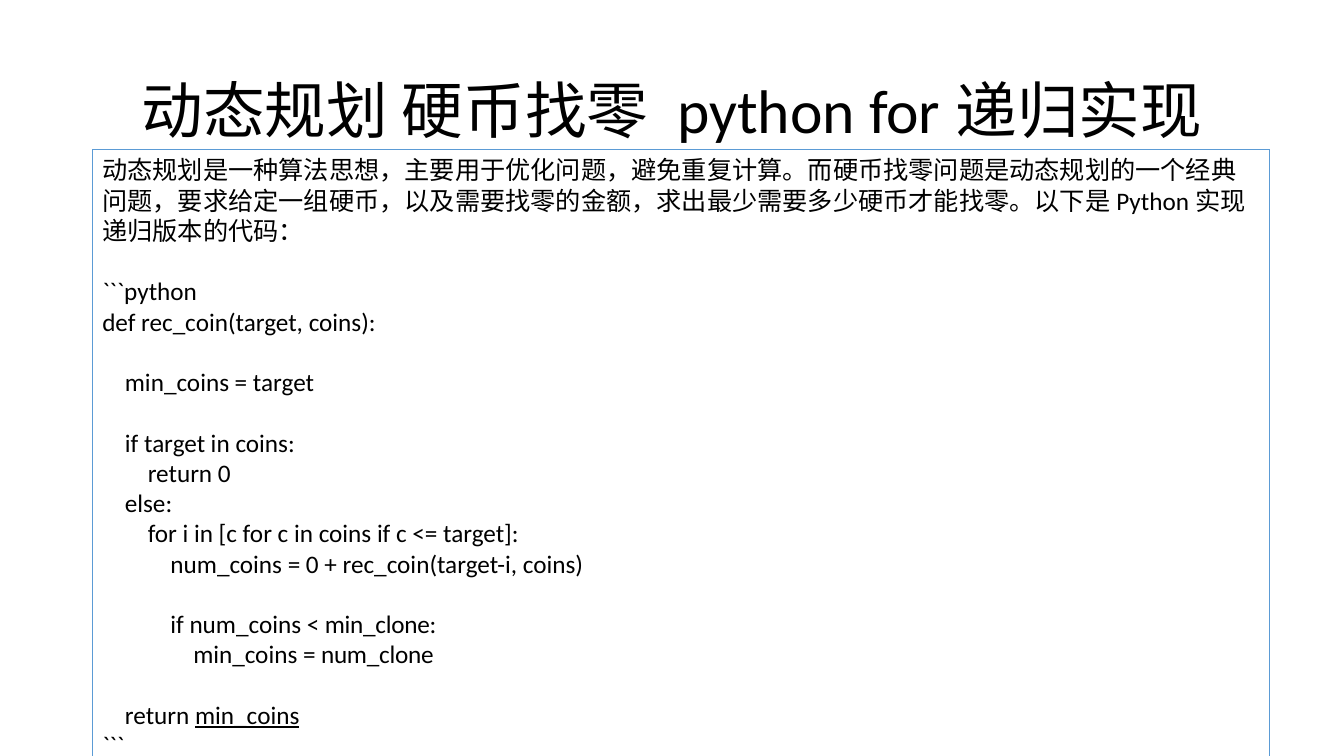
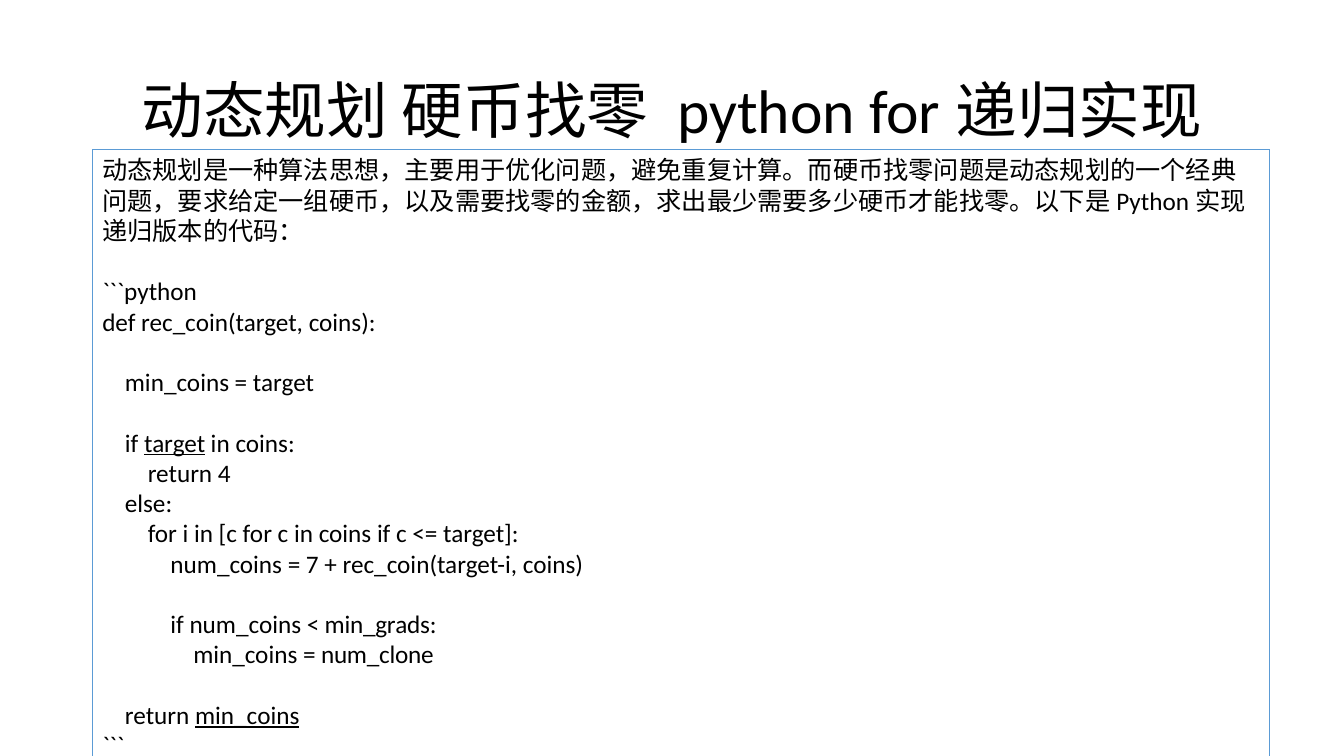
target at (175, 444) underline: none -> present
return 0: 0 -> 4
0 at (312, 565): 0 -> 7
min_clone: min_clone -> min_grads
